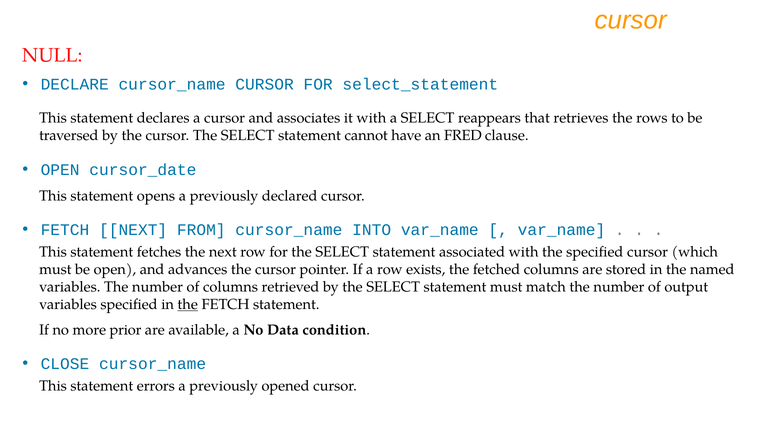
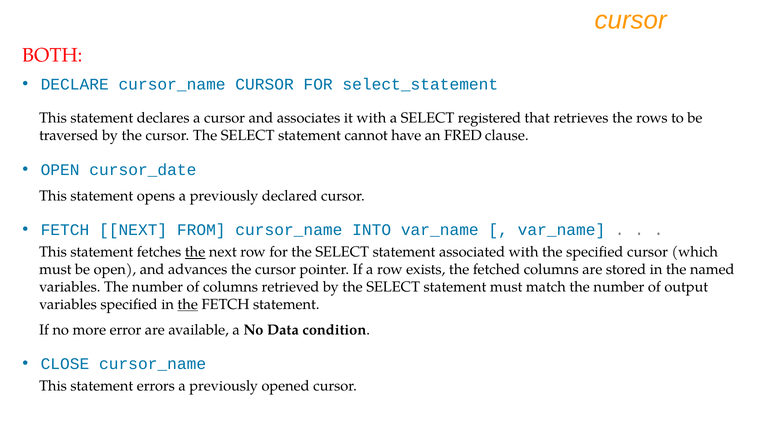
NULL: NULL -> BOTH
reappears: reappears -> registered
the at (195, 252) underline: none -> present
prior: prior -> error
